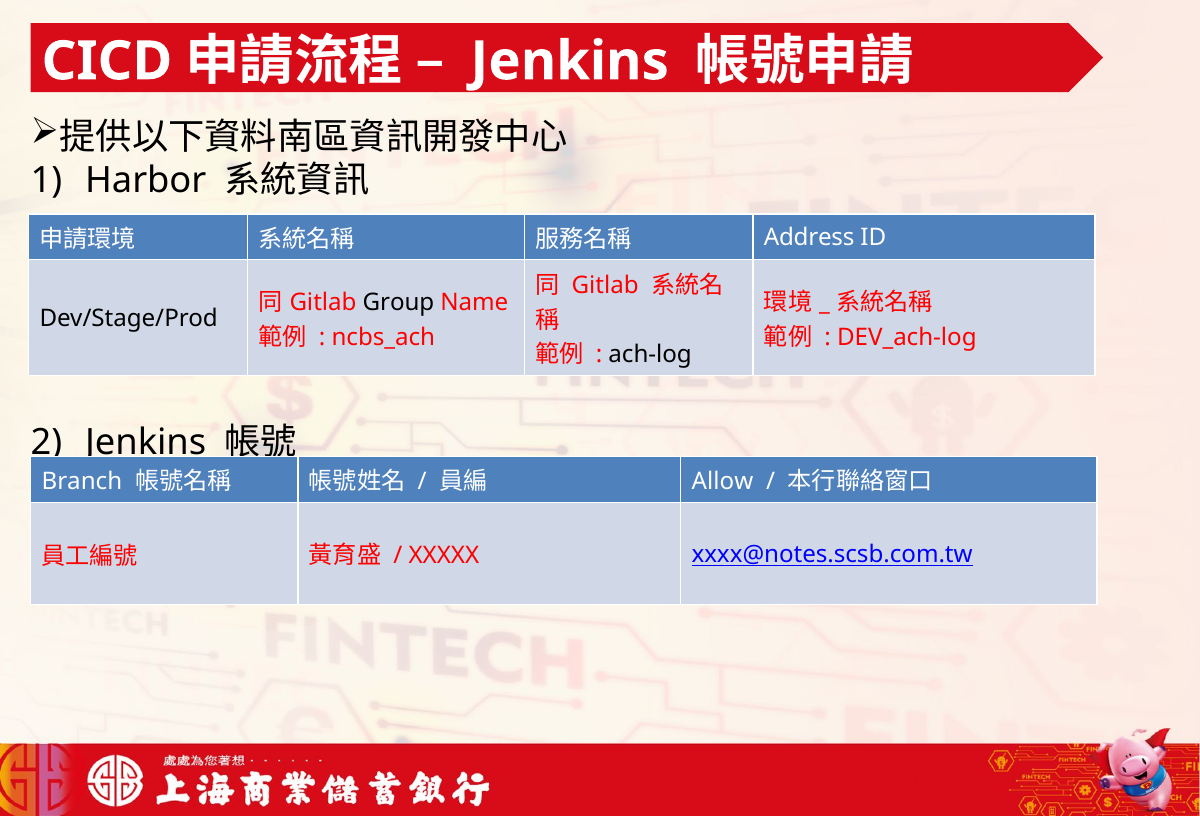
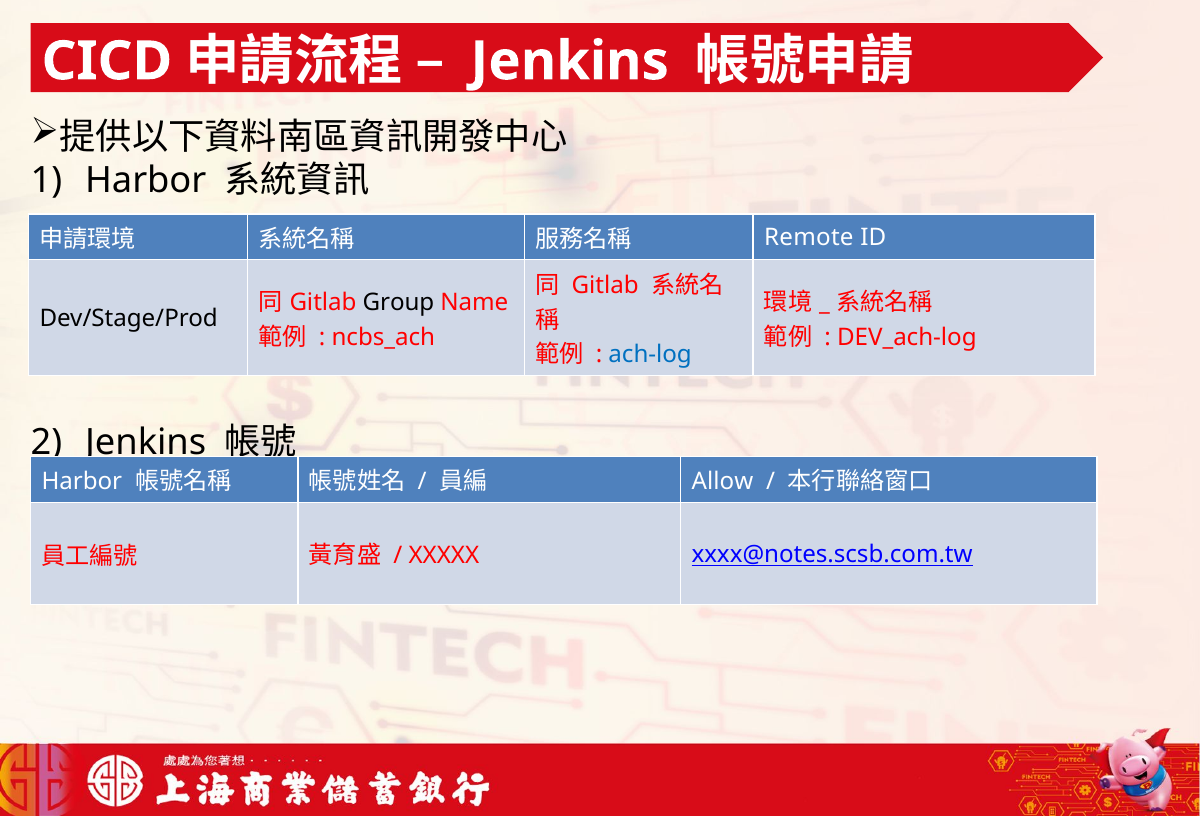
Address: Address -> Remote
ach-log colour: black -> blue
Branch at (82, 482): Branch -> Harbor
